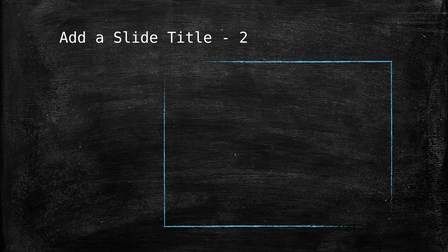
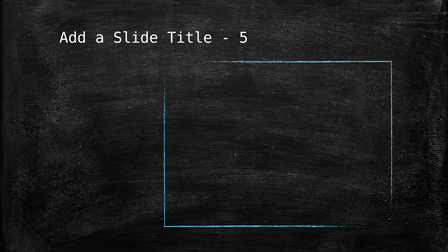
2: 2 -> 5
